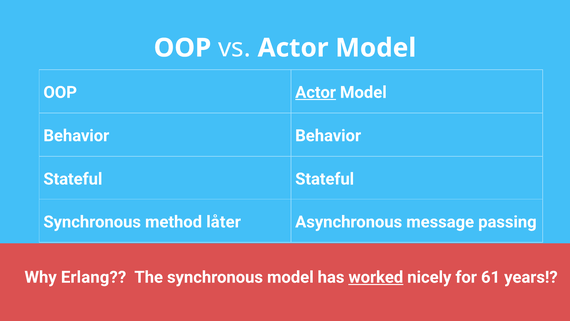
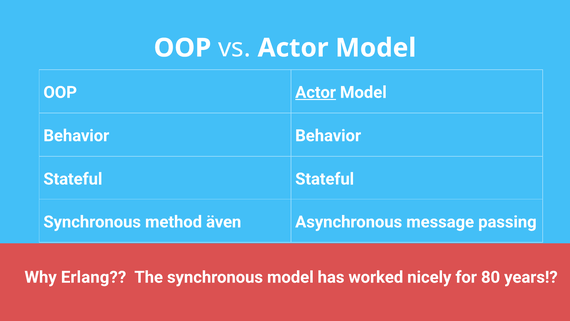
låter: låter -> även
worked underline: present -> none
61: 61 -> 80
